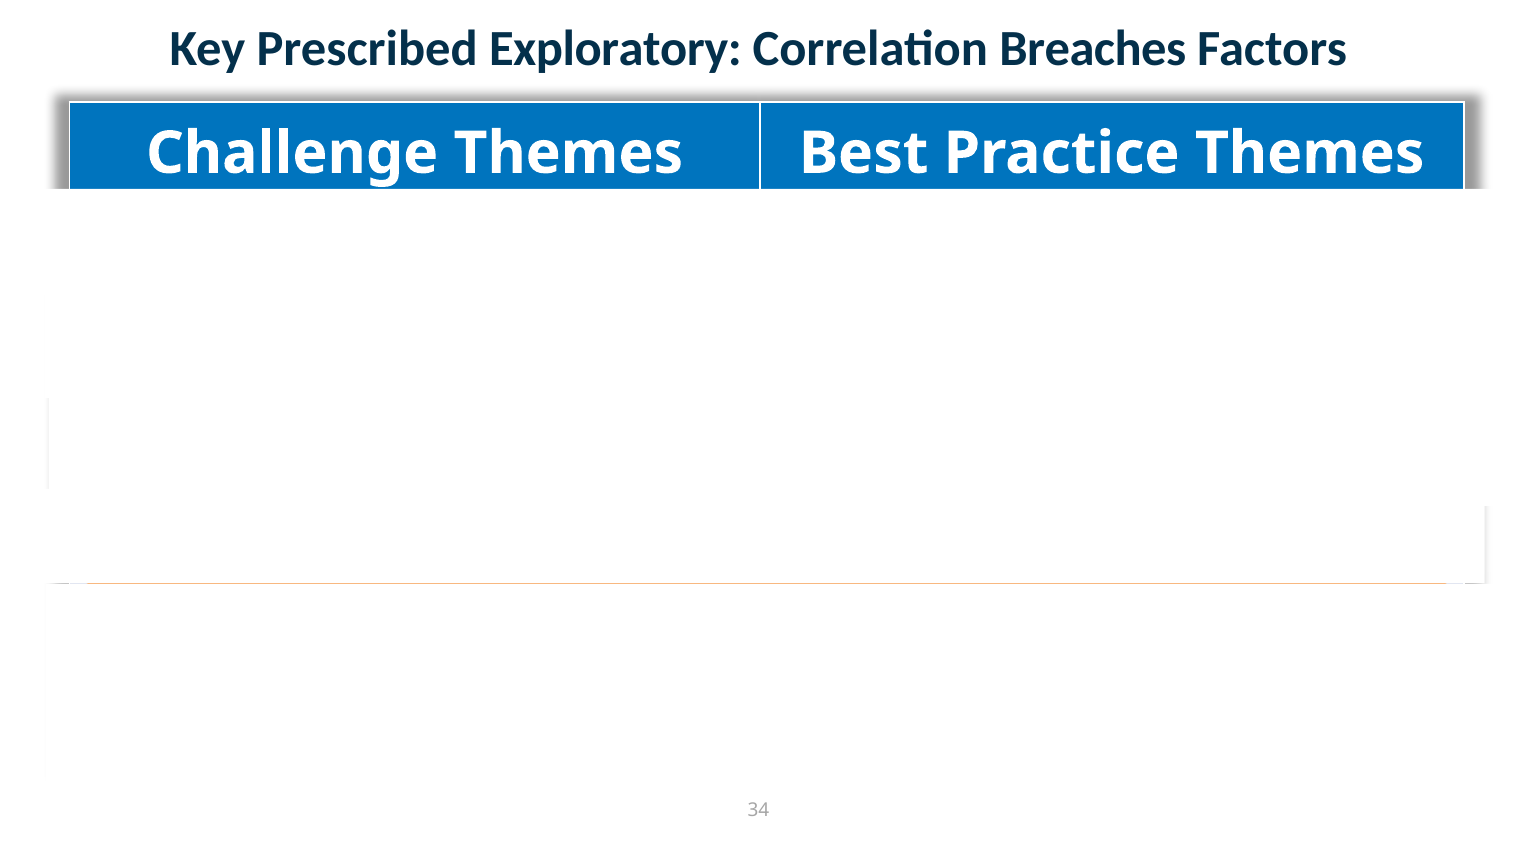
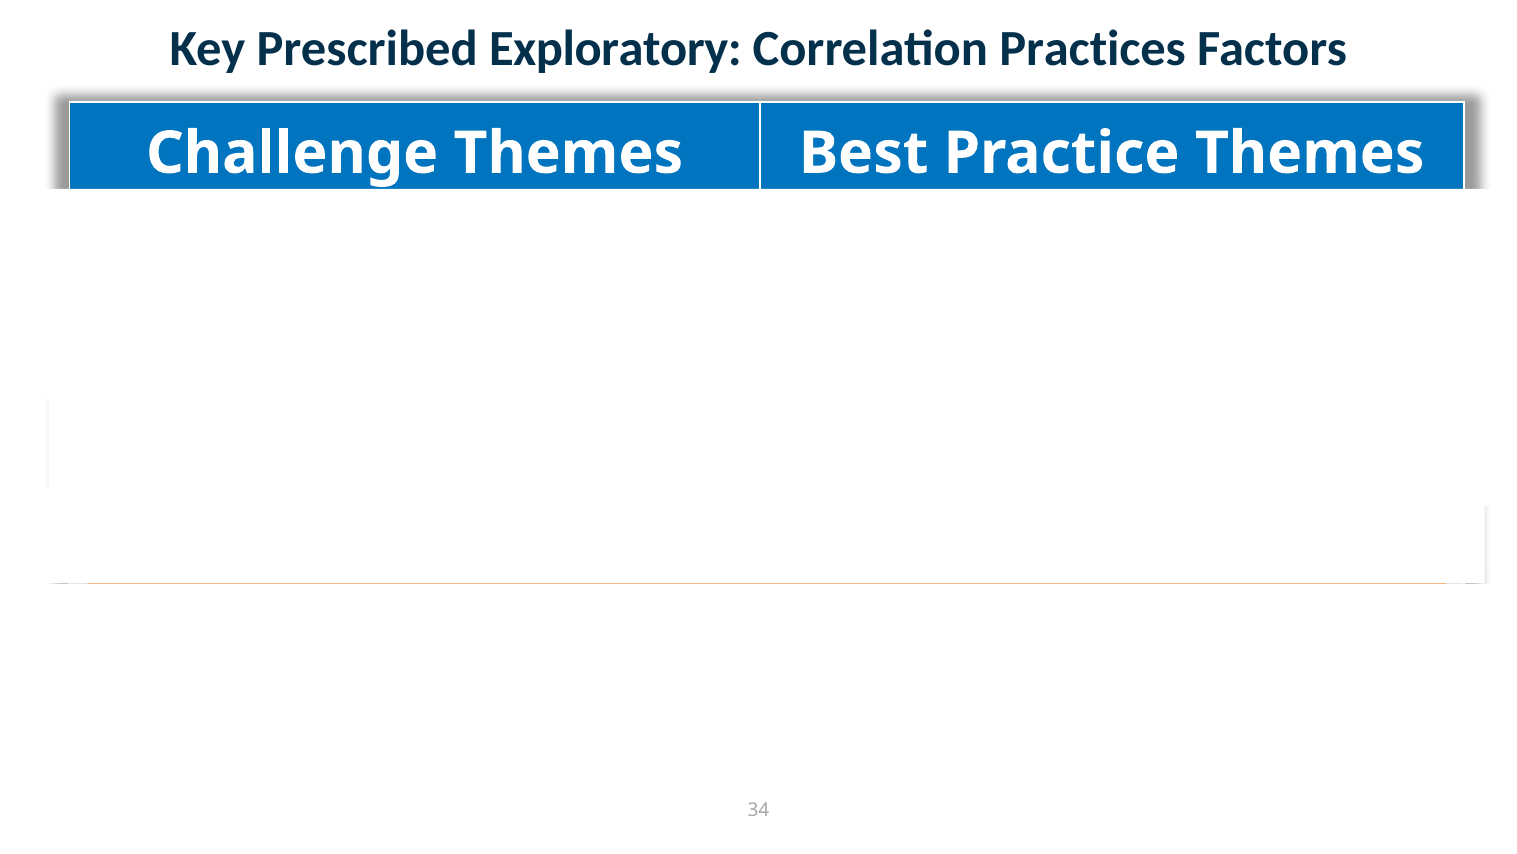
Correlation Breaches: Breaches -> Practices
